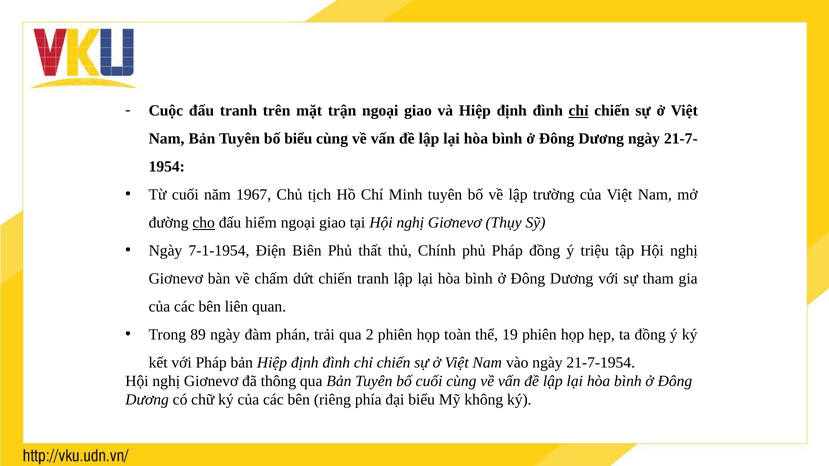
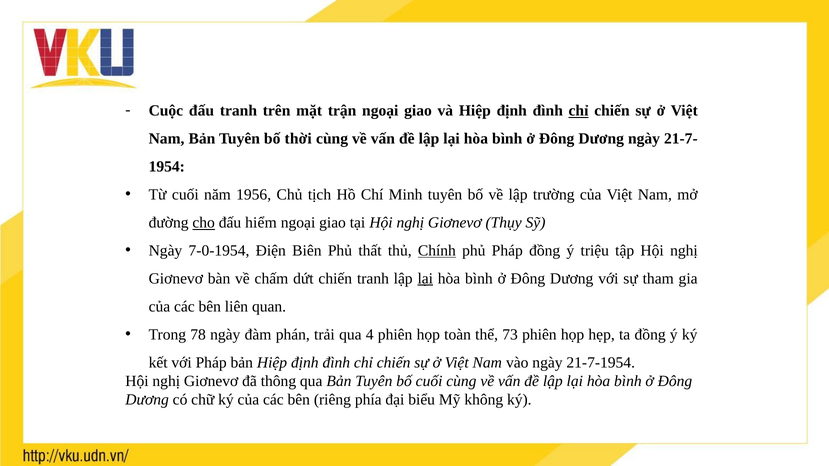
bố biểu: biểu -> thời
1967: 1967 -> 1956
7-1-1954: 7-1-1954 -> 7-0-1954
Chính underline: none -> present
lại at (425, 279) underline: none -> present
89: 89 -> 78
2: 2 -> 4
19: 19 -> 73
